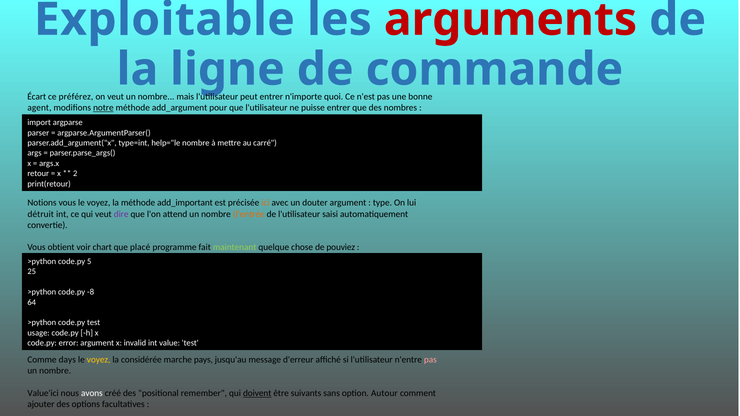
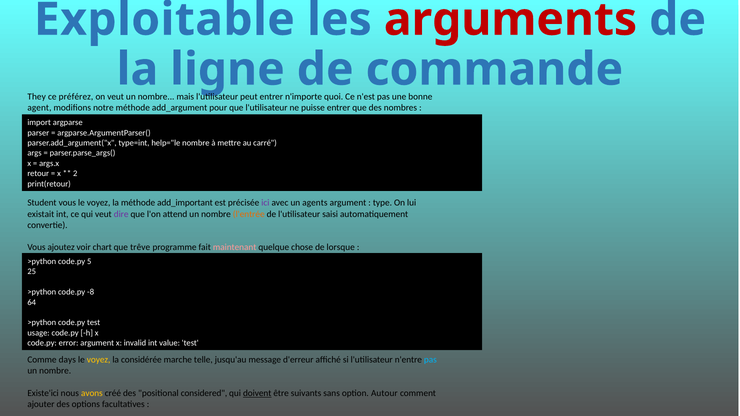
Écart: Écart -> They
notre underline: present -> none
Notions: Notions -> Student
ici colour: orange -> purple
douter: douter -> agents
détruit: détruit -> existait
obtient: obtient -> ajoutez
placé: placé -> trêve
maintenant colour: light green -> pink
pouviez: pouviez -> lorsque
pays: pays -> telle
pas at (430, 360) colour: pink -> light blue
Value'ici: Value'ici -> Existe'ici
avons colour: white -> yellow
remember: remember -> considered
